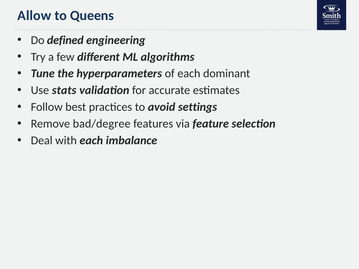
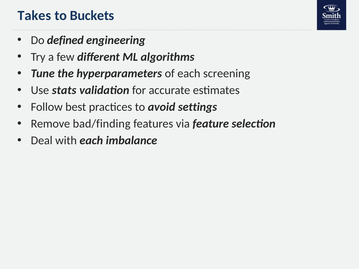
Allow: Allow -> Takes
Queens: Queens -> Buckets
dominant: dominant -> screening
bad/degree: bad/degree -> bad/finding
